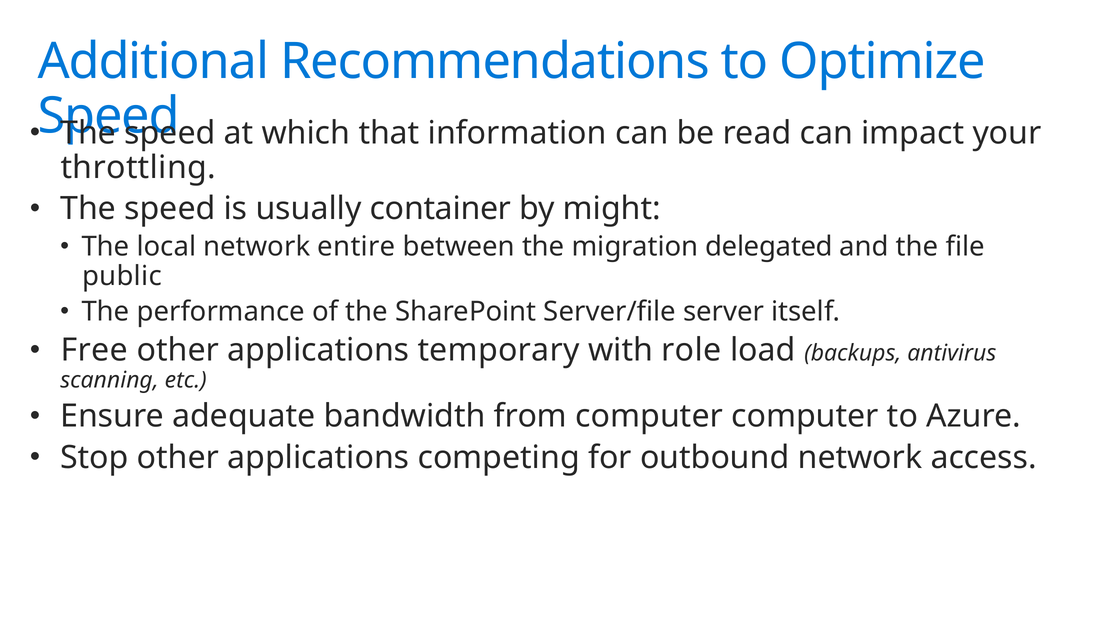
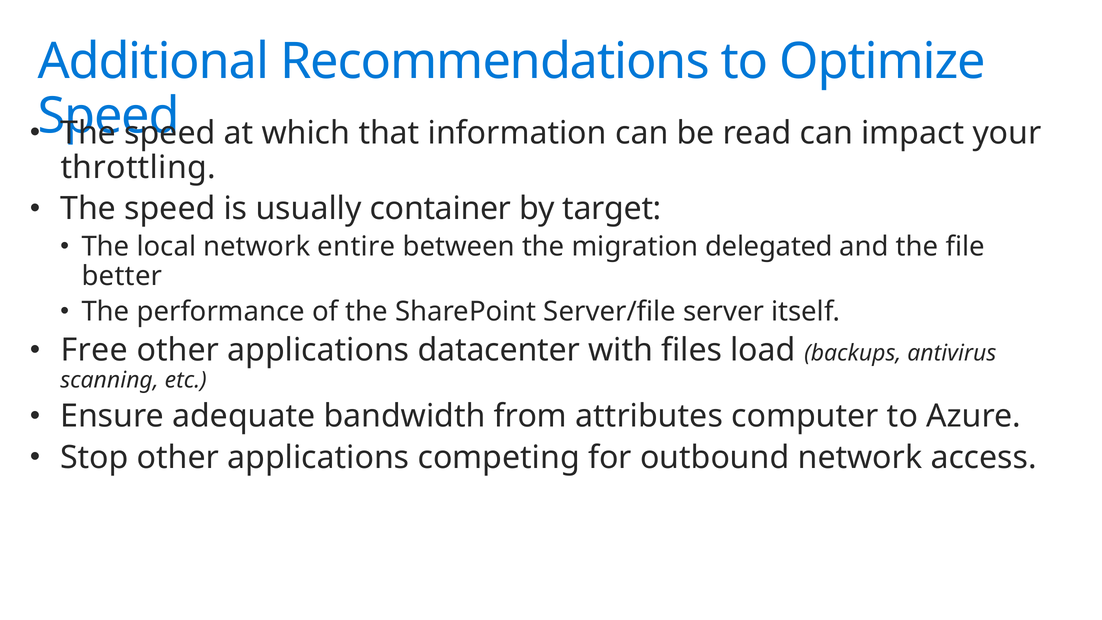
might: might -> target
public: public -> better
temporary: temporary -> datacenter
role: role -> files
from computer: computer -> attributes
